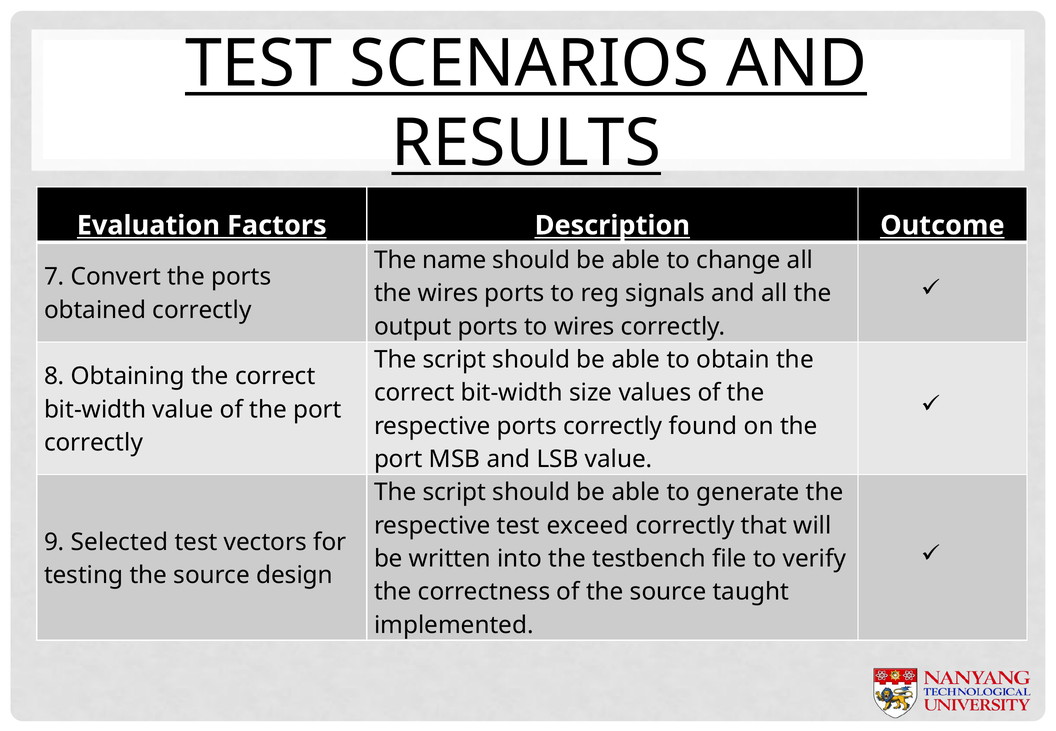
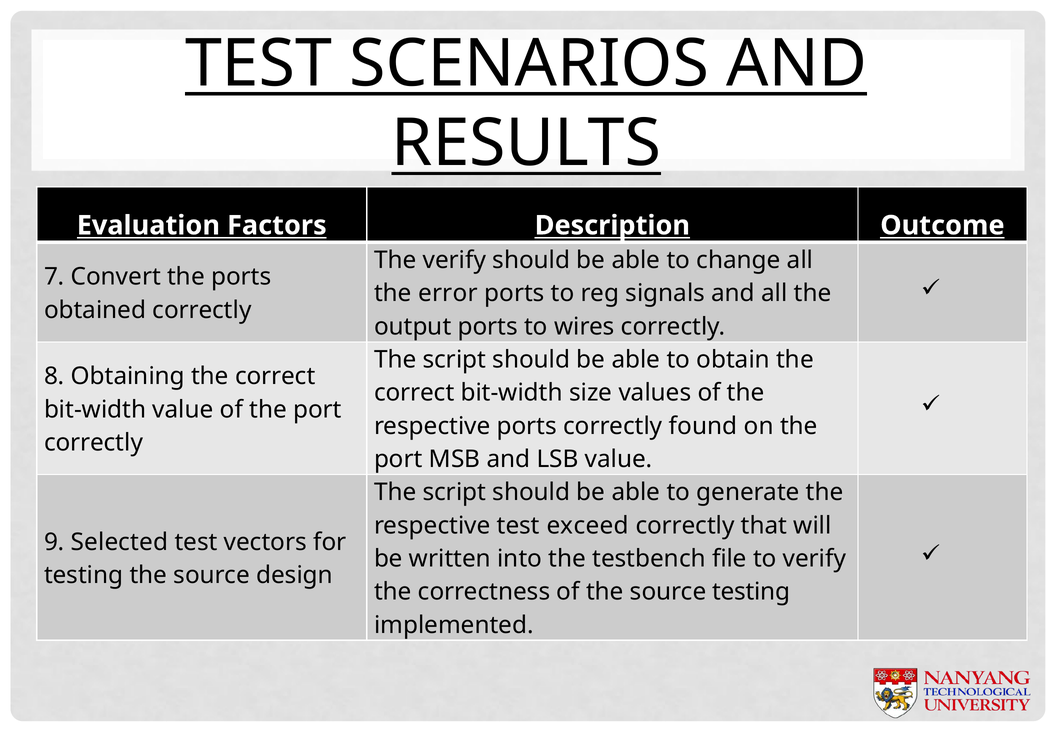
The name: name -> verify
the wires: wires -> error
source taught: taught -> testing
